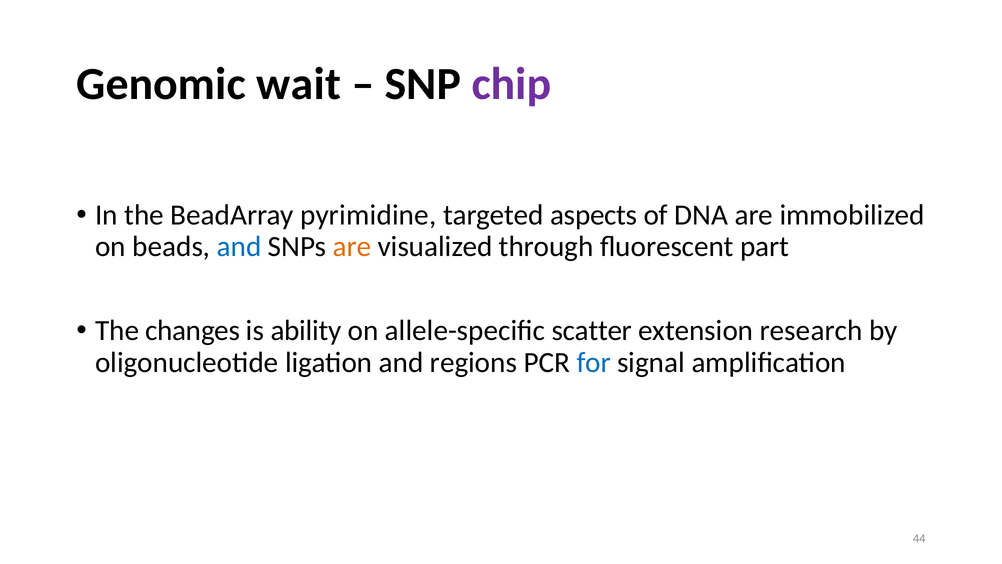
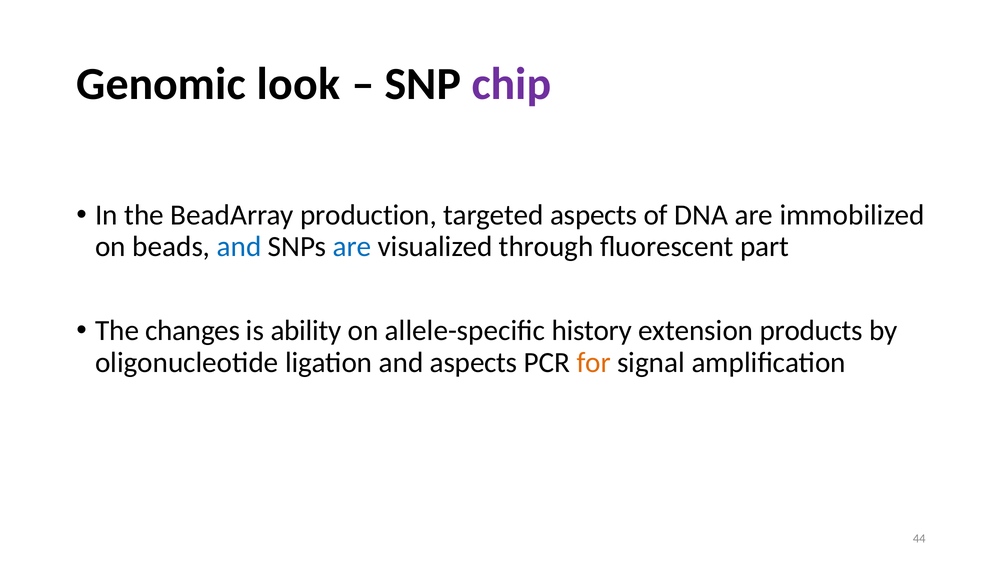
wait: wait -> look
pyrimidine: pyrimidine -> production
are at (352, 247) colour: orange -> blue
scatter: scatter -> history
research: research -> products
and regions: regions -> aspects
for colour: blue -> orange
